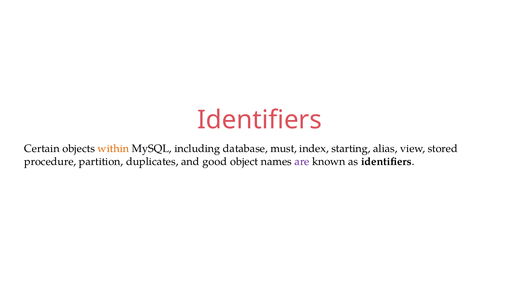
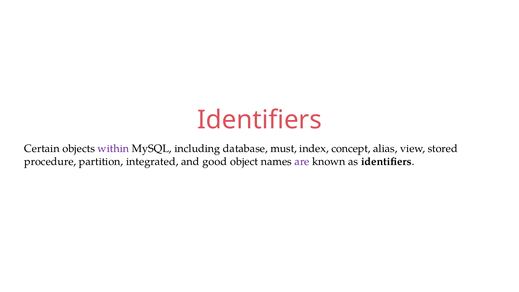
within colour: orange -> purple
starting: starting -> concept
duplicates: duplicates -> integrated
